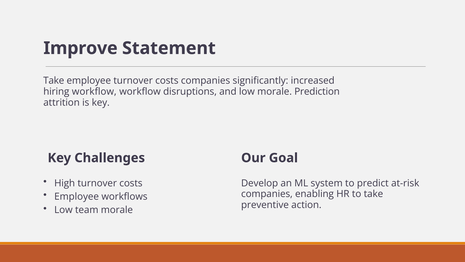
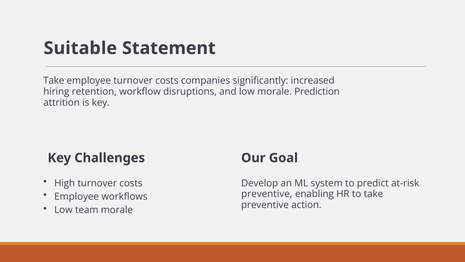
Improve: Improve -> Suitable
hiring workflow: workflow -> retention
companies at (267, 194): companies -> preventive
